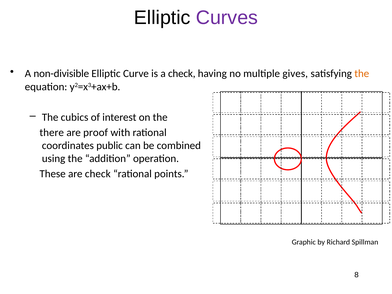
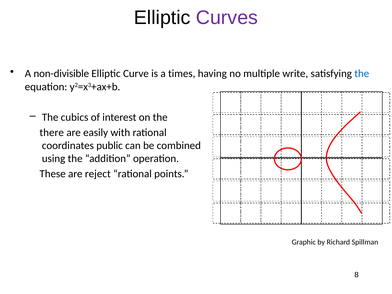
a check: check -> times
gives: gives -> write
the at (362, 74) colour: orange -> blue
proof: proof -> easily
are check: check -> reject
